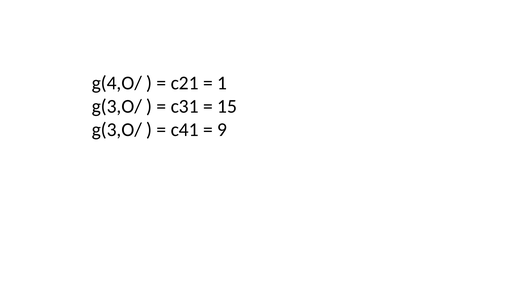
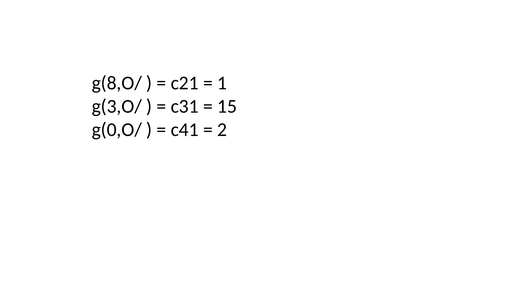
g(4,O/: g(4,O/ -> g(8,O/
g(3,O/ at (117, 130): g(3,O/ -> g(0,O/
9: 9 -> 2
